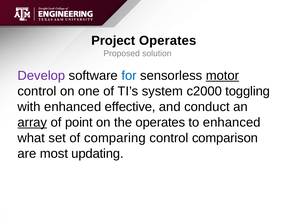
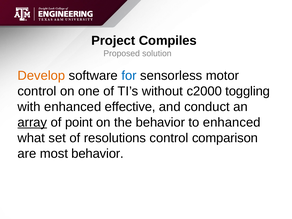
Project Operates: Operates -> Compiles
Develop colour: purple -> orange
motor underline: present -> none
system: system -> without
the operates: operates -> behavior
comparing: comparing -> resolutions
most updating: updating -> behavior
